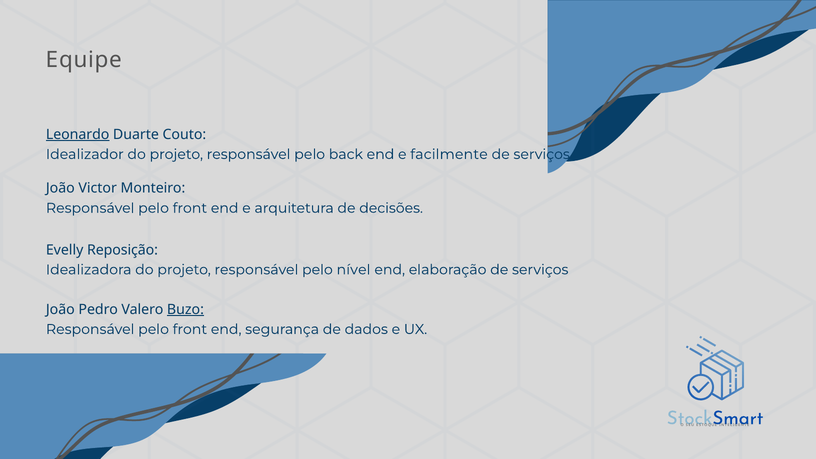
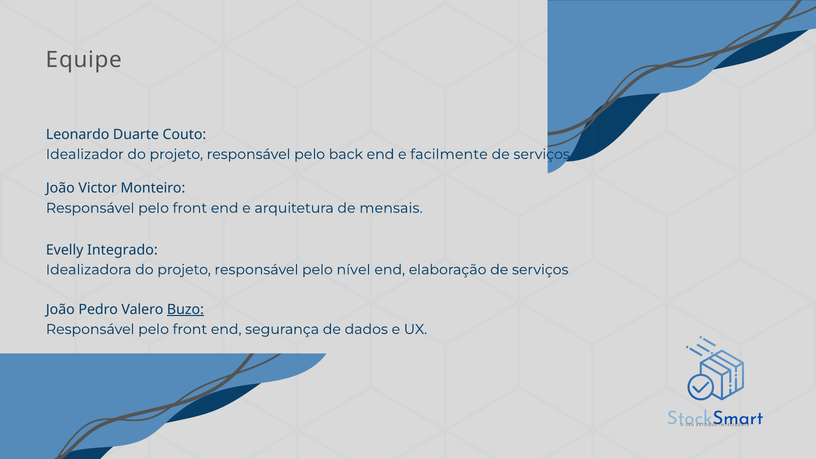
Leonardo underline: present -> none
decisões: decisões -> mensais
Reposição: Reposição -> Integrado
